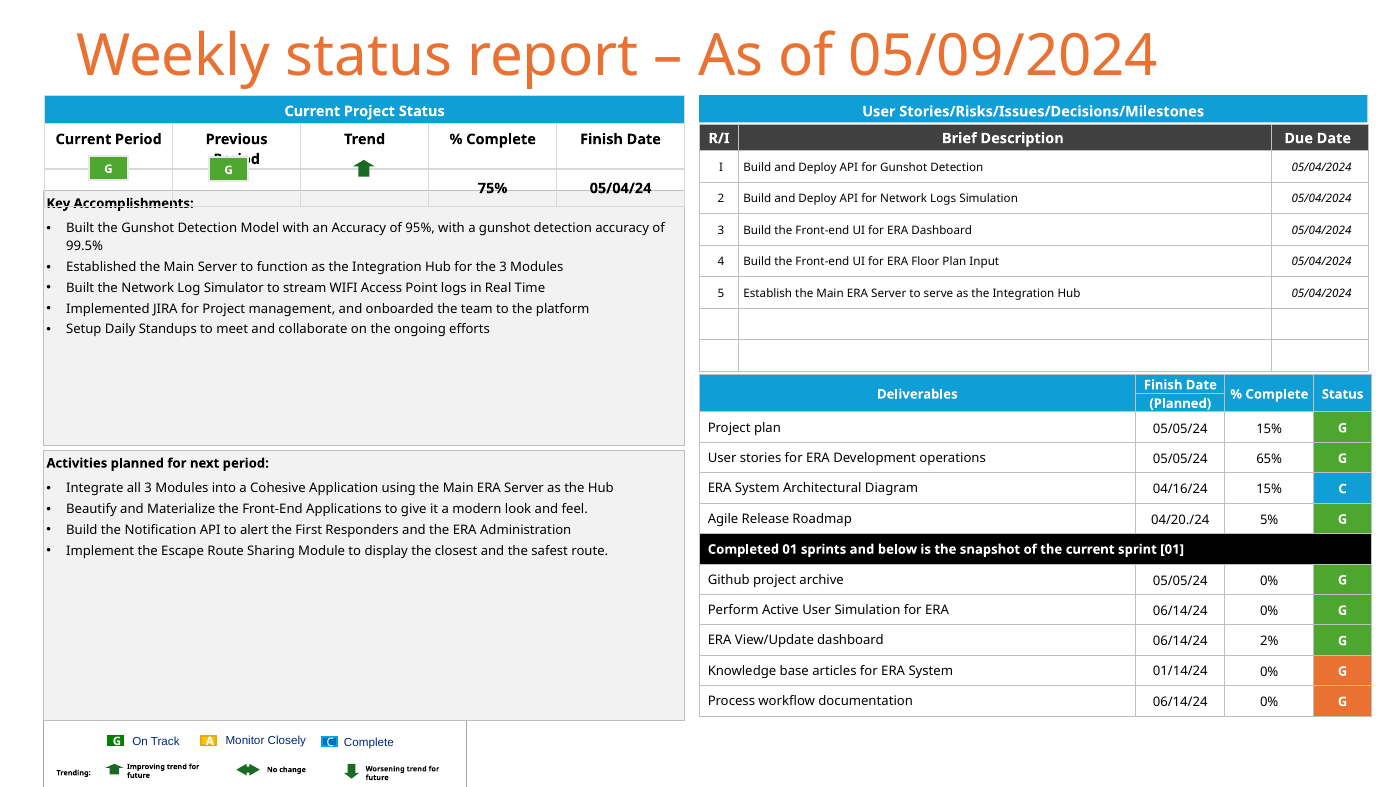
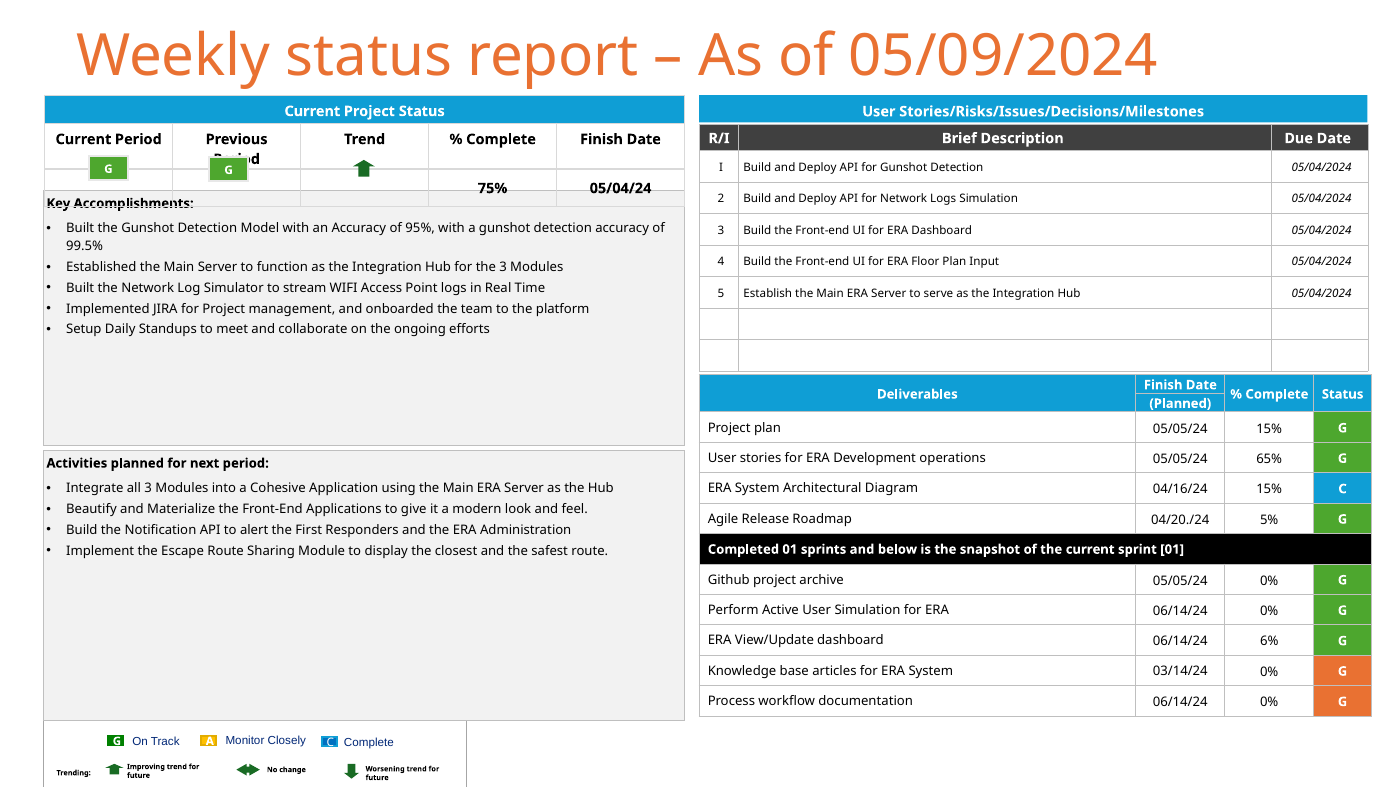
2%: 2% -> 6%
01/14/24: 01/14/24 -> 03/14/24
